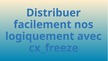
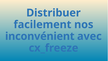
logiquement: logiquement -> inconvénient
